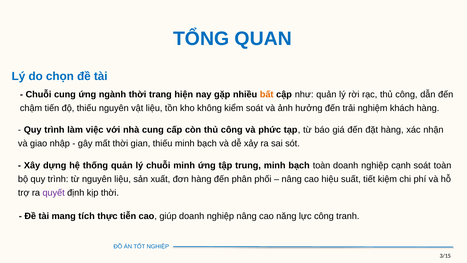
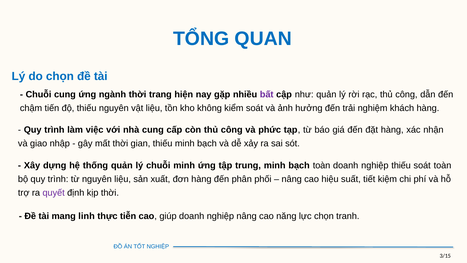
bất colour: orange -> purple
nghiệp cạnh: cạnh -> thiếu
tích: tích -> linh
lực công: công -> chọn
